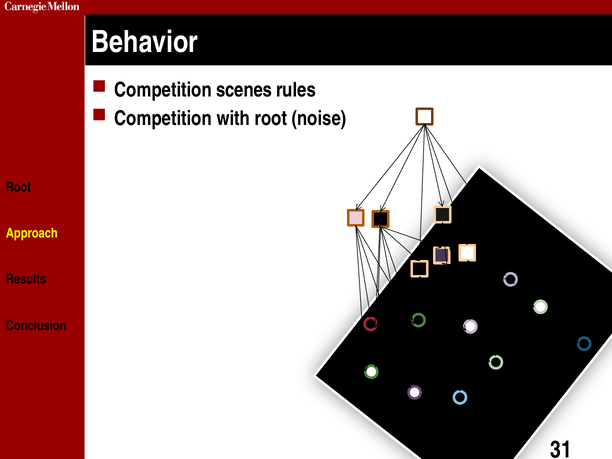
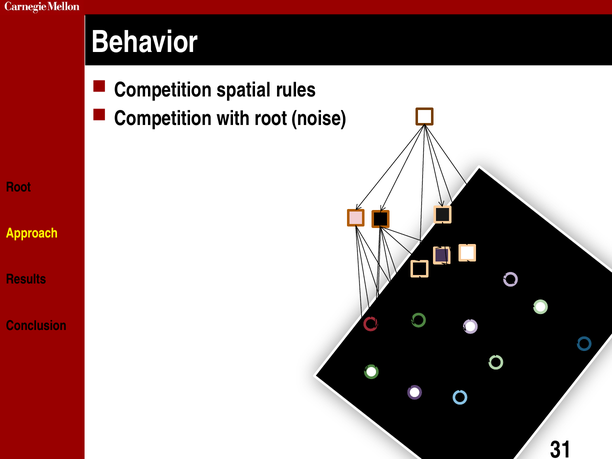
scenes: scenes -> spatial
